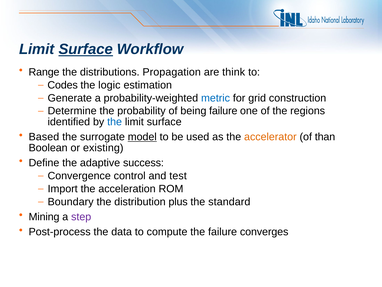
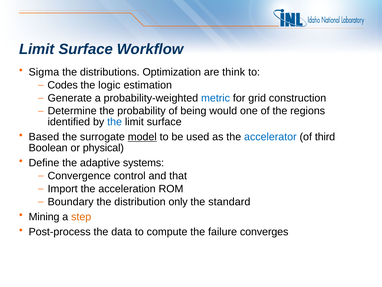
Surface at (86, 49) underline: present -> none
Range: Range -> Sigma
Propagation: Propagation -> Optimization
being failure: failure -> would
accelerator colour: orange -> blue
than: than -> third
existing: existing -> physical
success: success -> systems
test: test -> that
plus: plus -> only
step colour: purple -> orange
